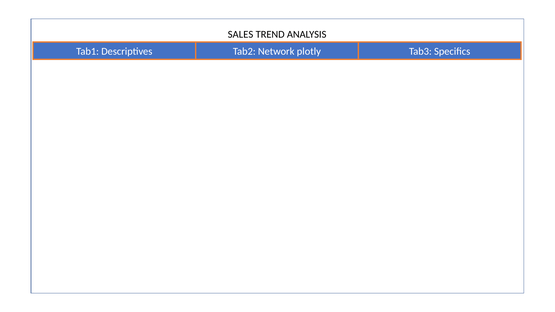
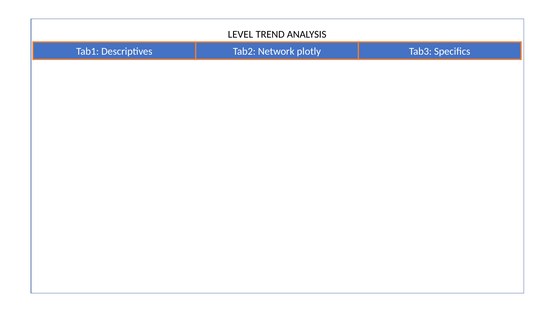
SALES: SALES -> LEVEL
